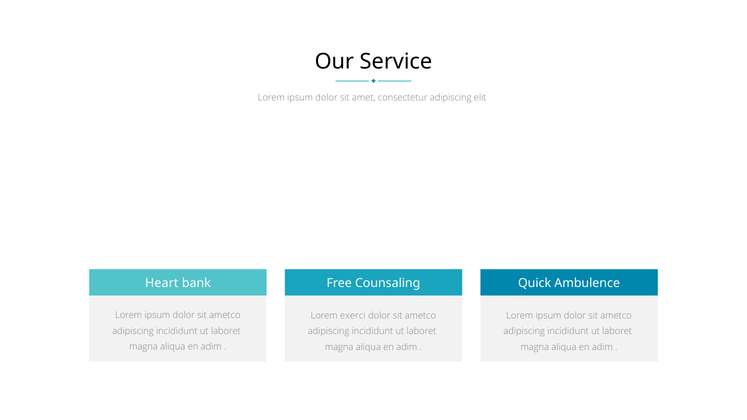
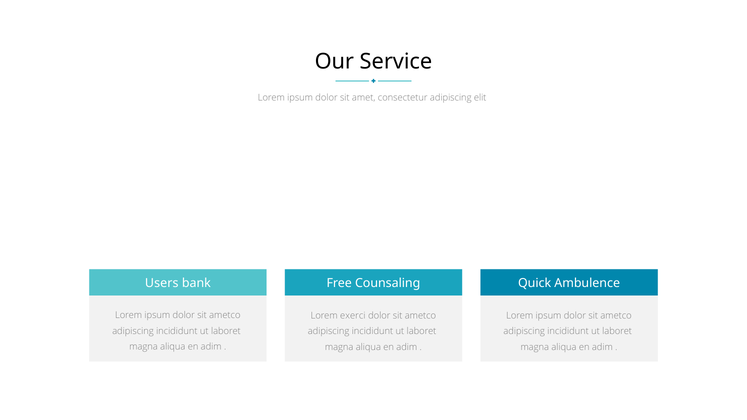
Heart: Heart -> Users
